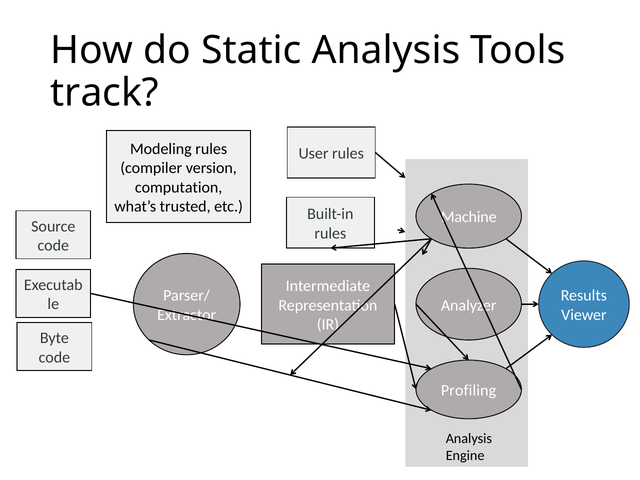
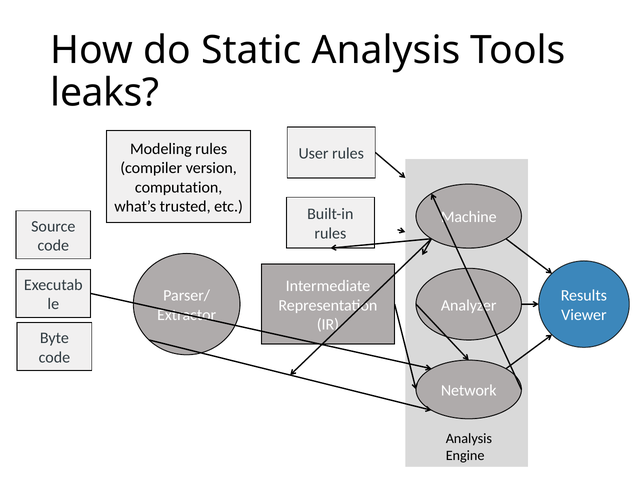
track: track -> leaks
Profiling: Profiling -> Network
